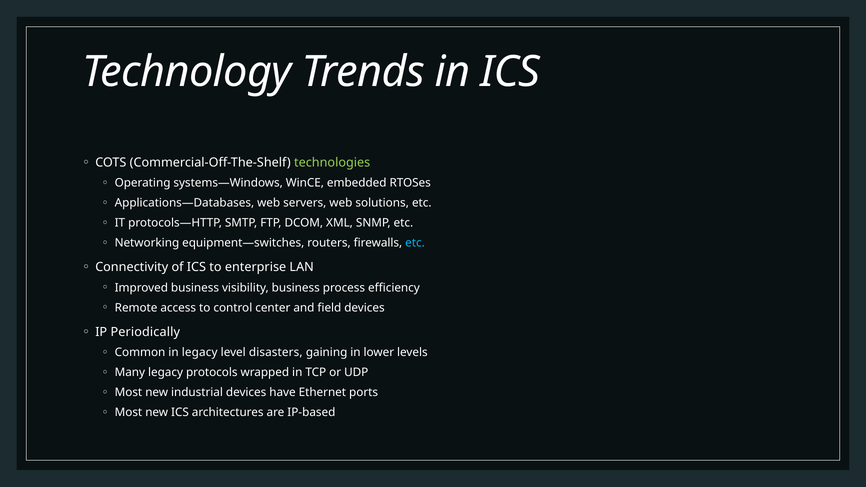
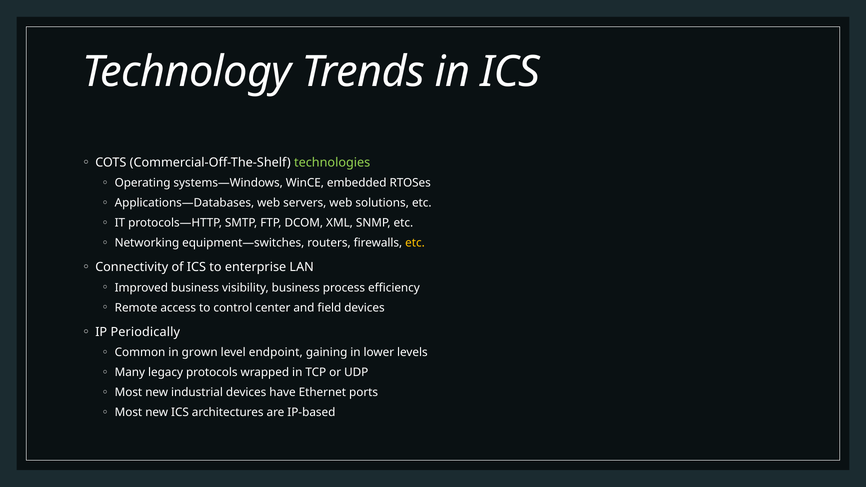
etc at (415, 243) colour: light blue -> yellow
in legacy: legacy -> grown
disasters: disasters -> endpoint
